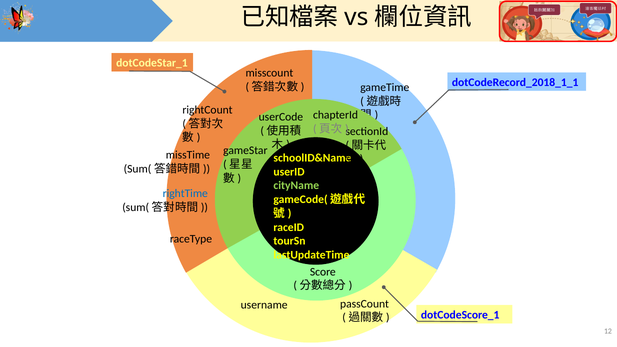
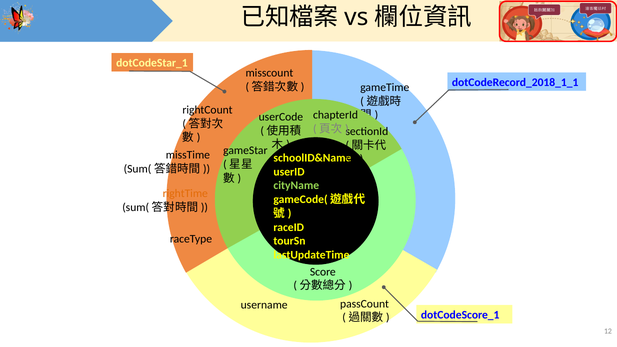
rightTime colour: blue -> orange
